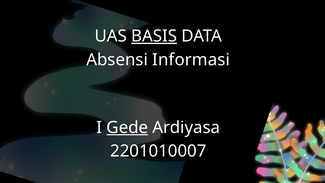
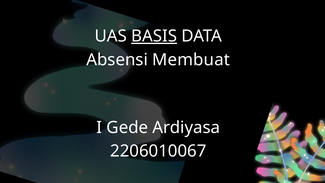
Informasi: Informasi -> Membuat
Gede underline: present -> none
2201010007: 2201010007 -> 2206010067
